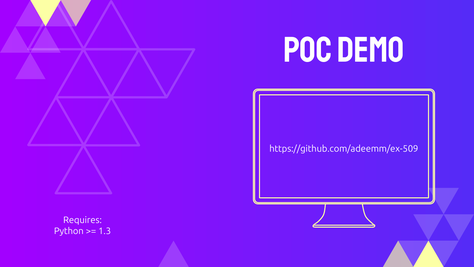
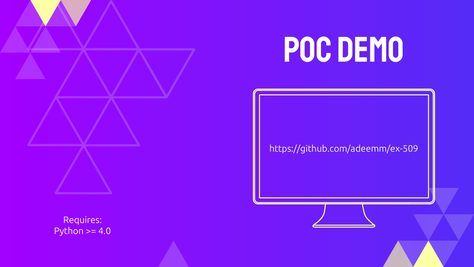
1.3: 1.3 -> 4.0
